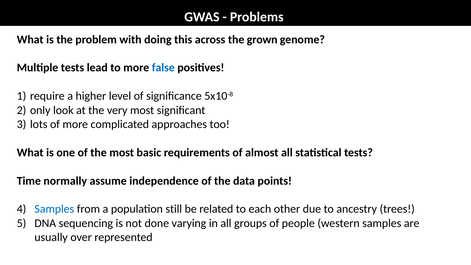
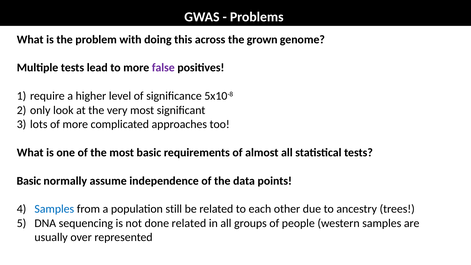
false colour: blue -> purple
Time at (29, 181): Time -> Basic
done varying: varying -> related
